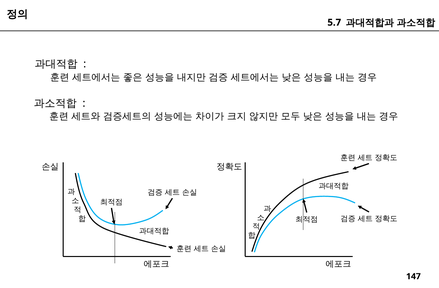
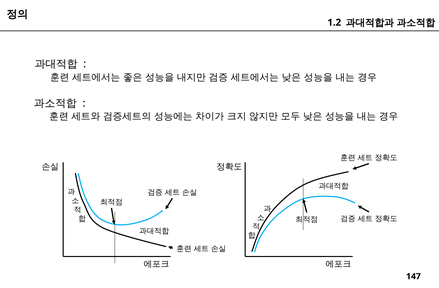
5.7: 5.7 -> 1.2
